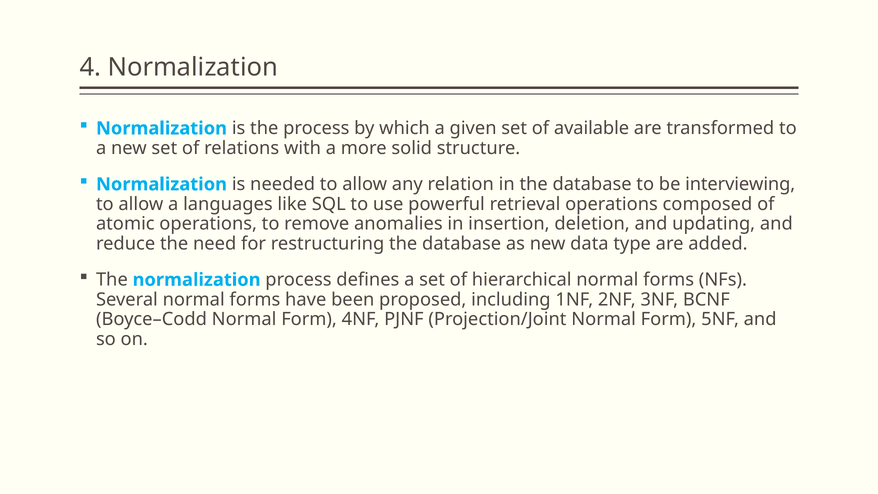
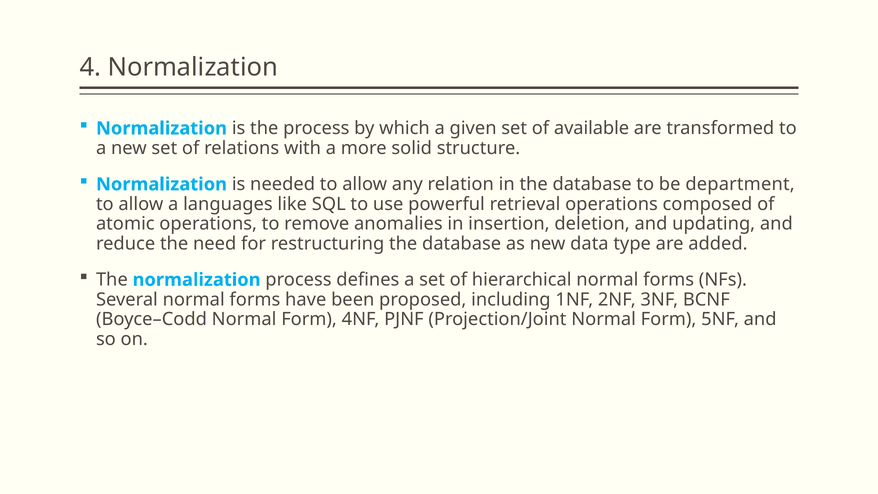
interviewing: interviewing -> department
